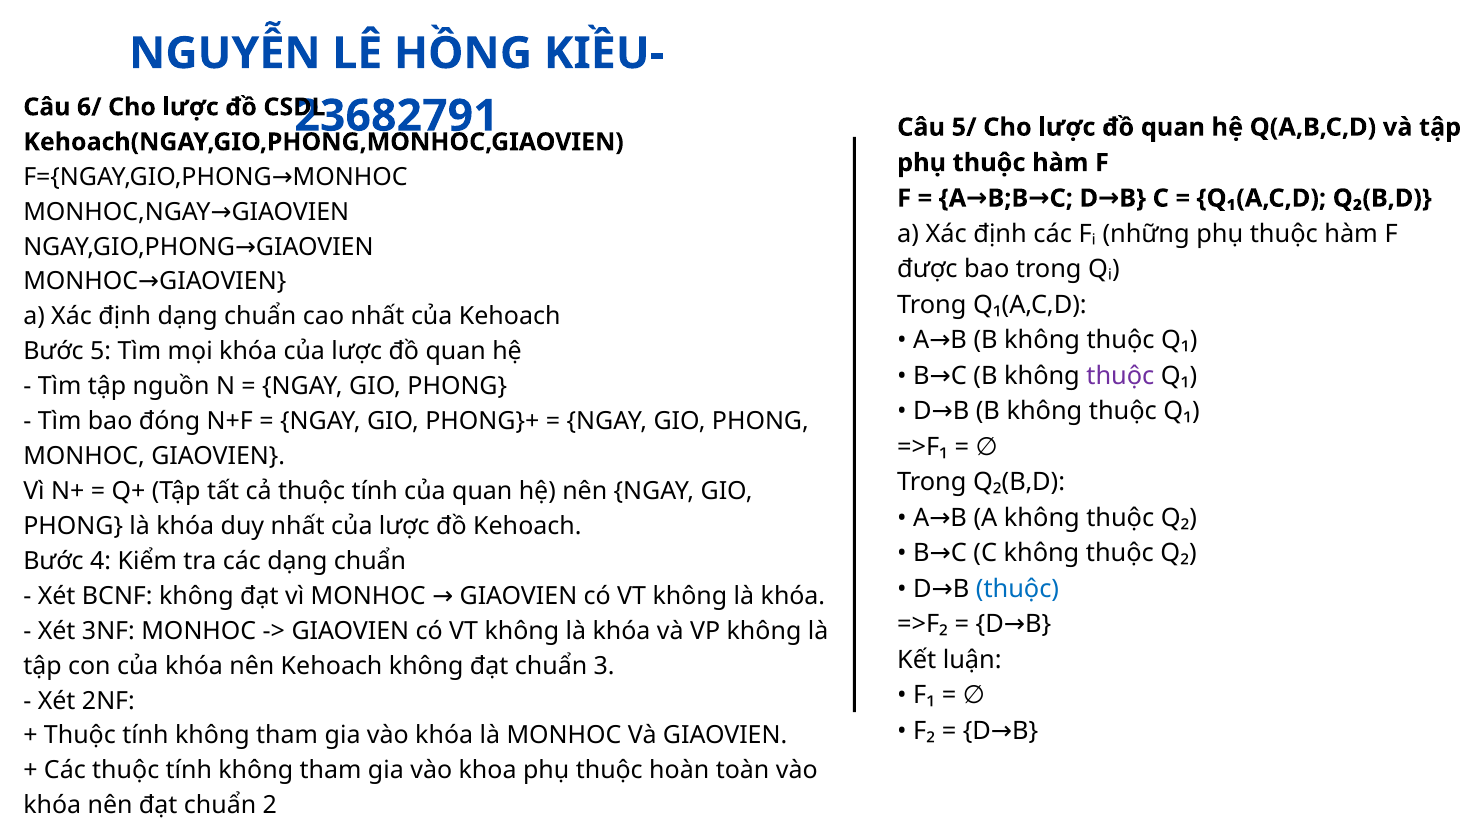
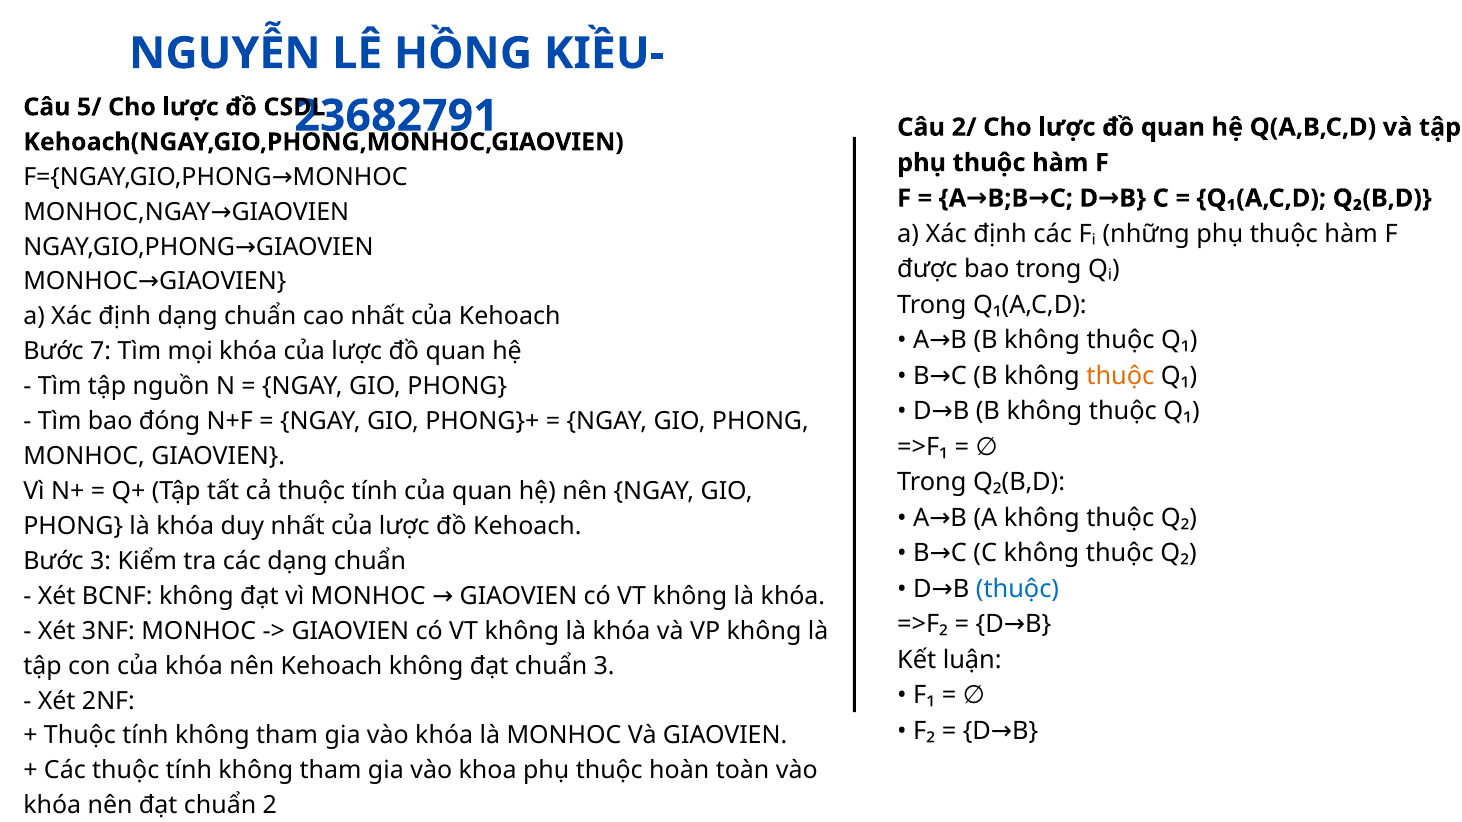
6/: 6/ -> 5/
5/: 5/ -> 2/
5: 5 -> 7
thuộc at (1120, 376) colour: purple -> orange
Bước 4: 4 -> 3
